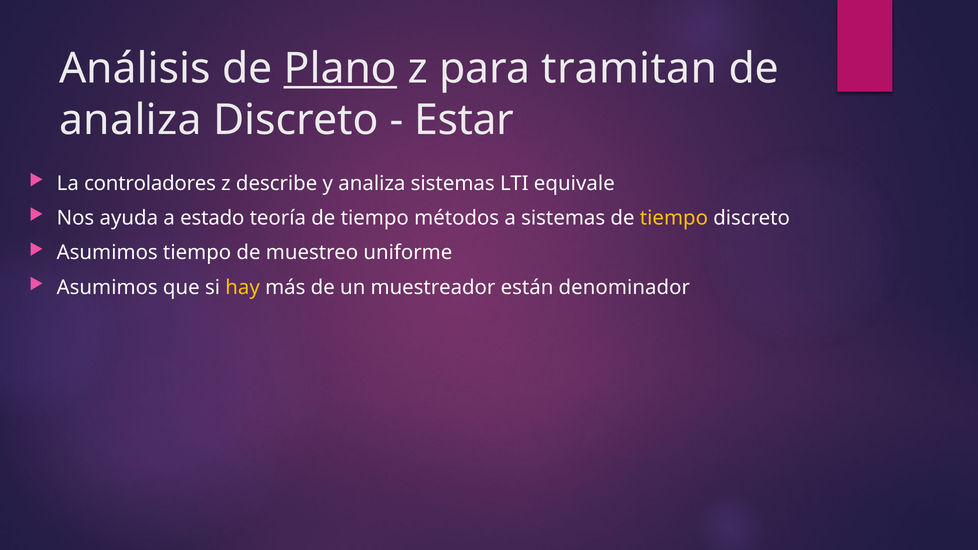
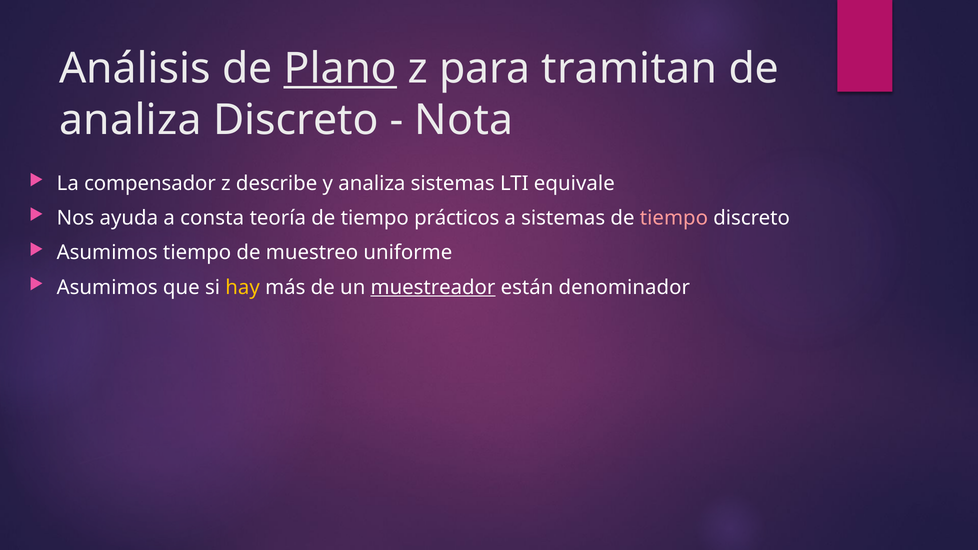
Estar: Estar -> Nota
controladores: controladores -> compensador
estado: estado -> consta
métodos: métodos -> prácticos
tiempo at (674, 218) colour: yellow -> pink
muestreador underline: none -> present
